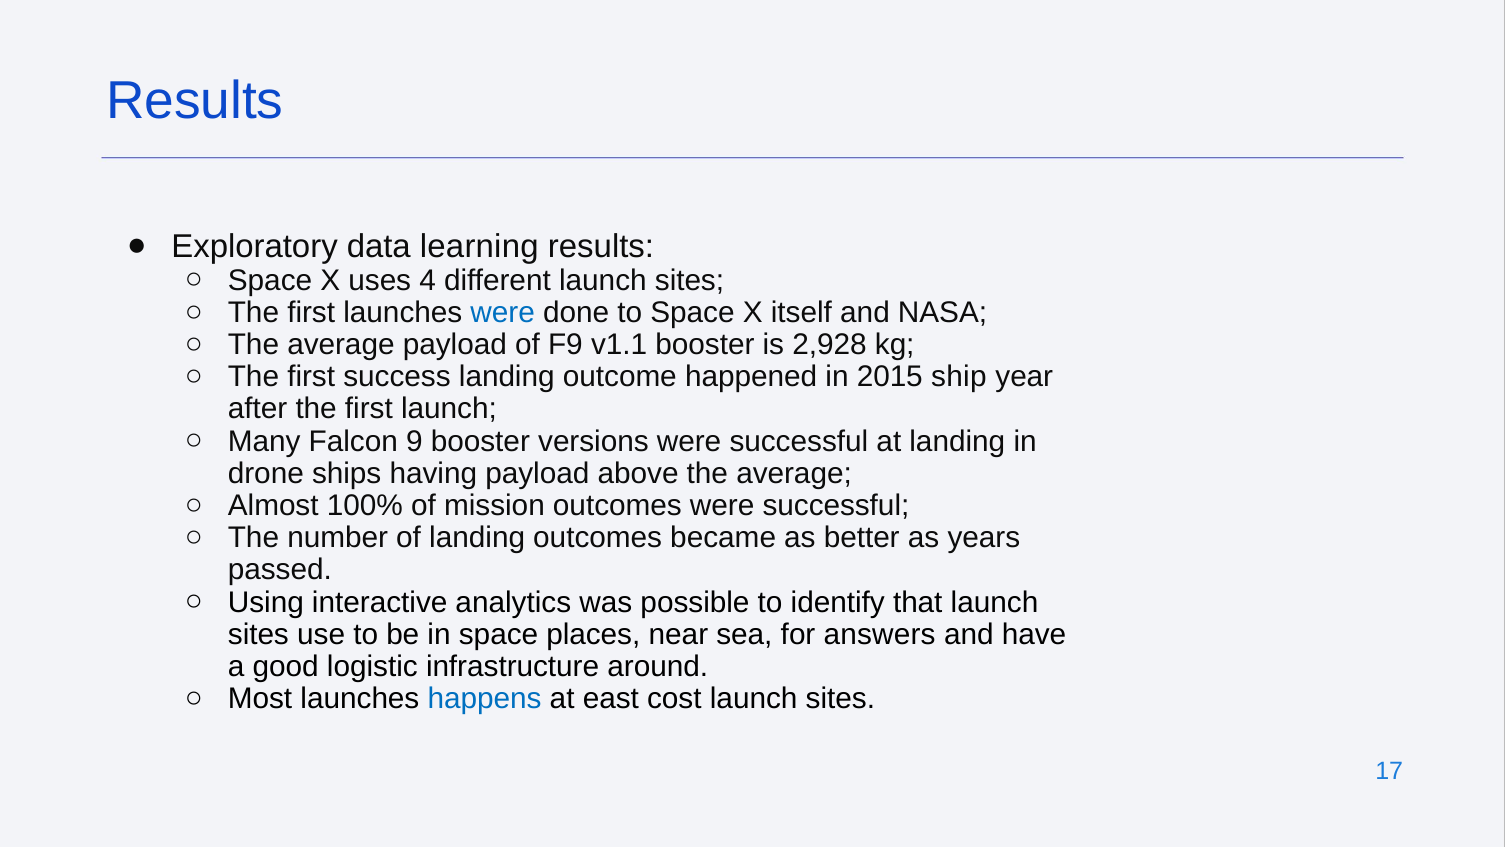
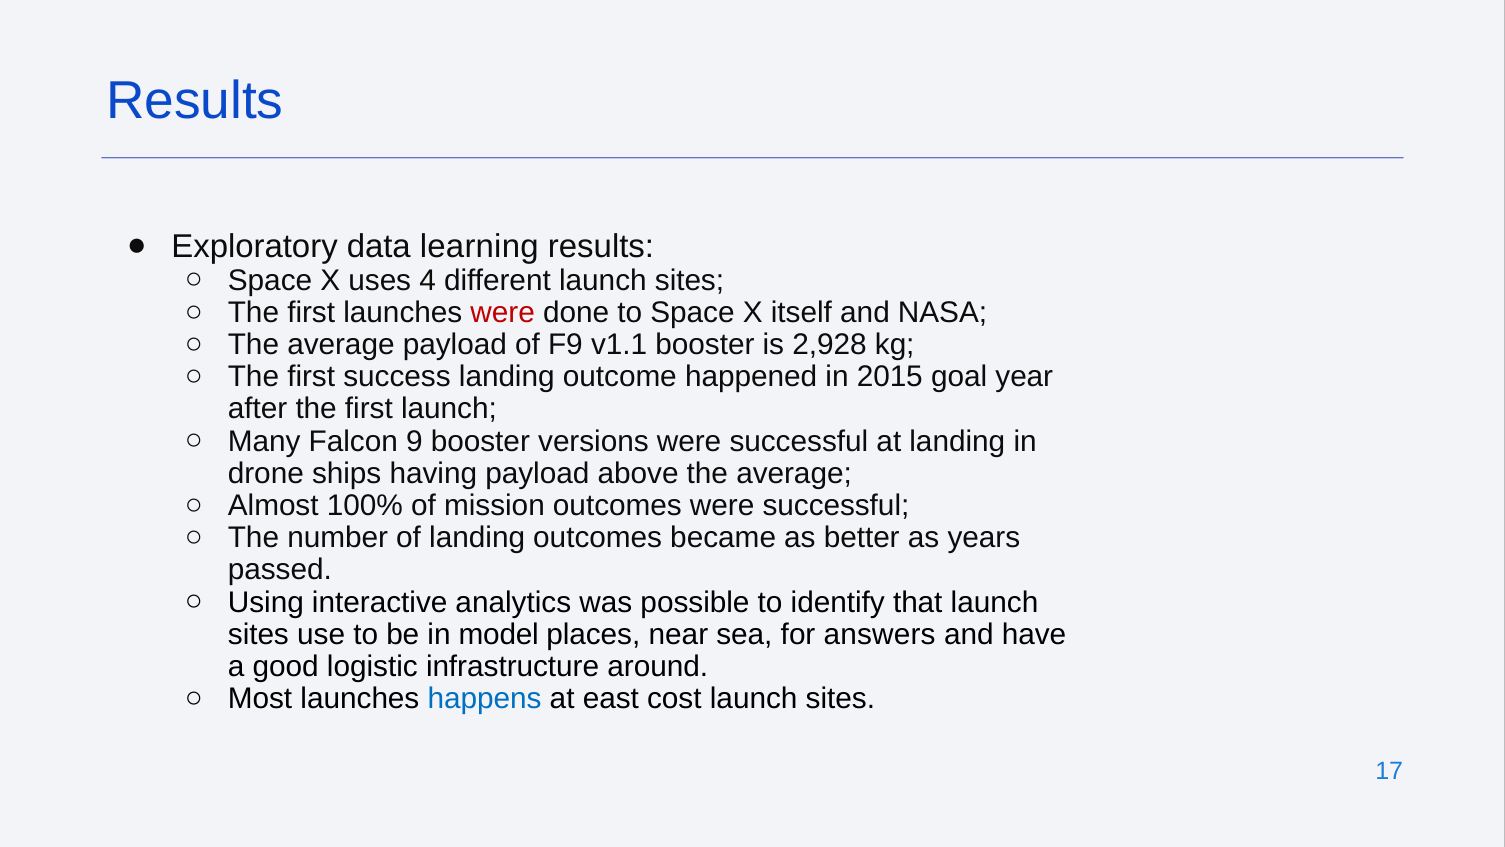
were at (503, 312) colour: blue -> red
ship: ship -> goal
in space: space -> model
